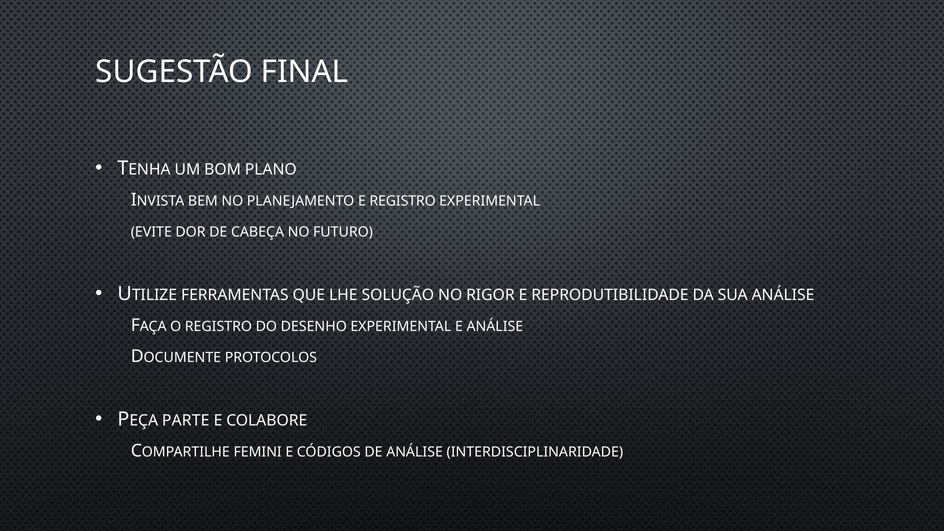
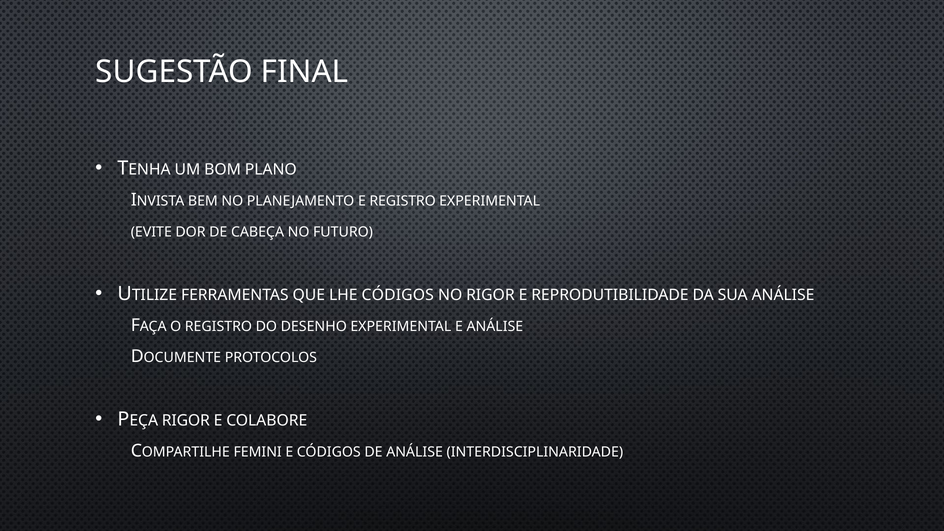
LHE SOLUÇÃO: SOLUÇÃO -> CÓDIGOS
PARTE at (186, 421): PARTE -> RIGOR
